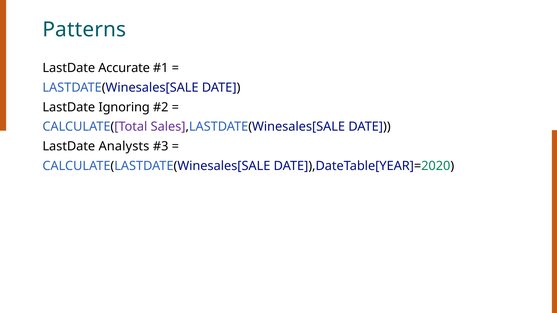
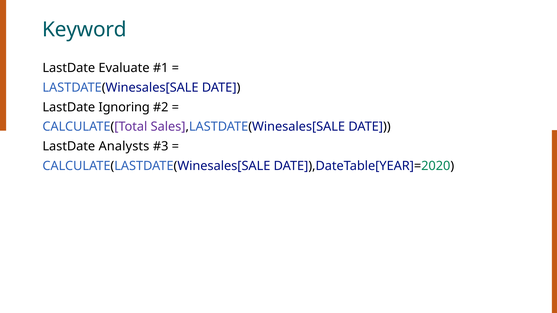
Patterns: Patterns -> Keyword
Accurate: Accurate -> Evaluate
